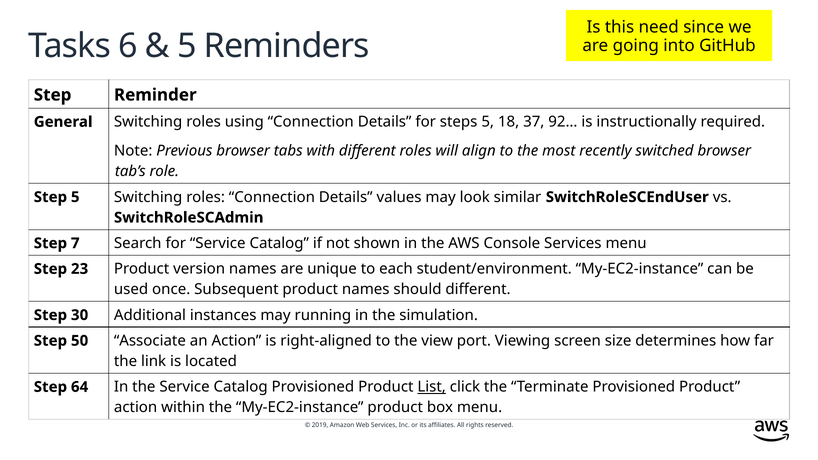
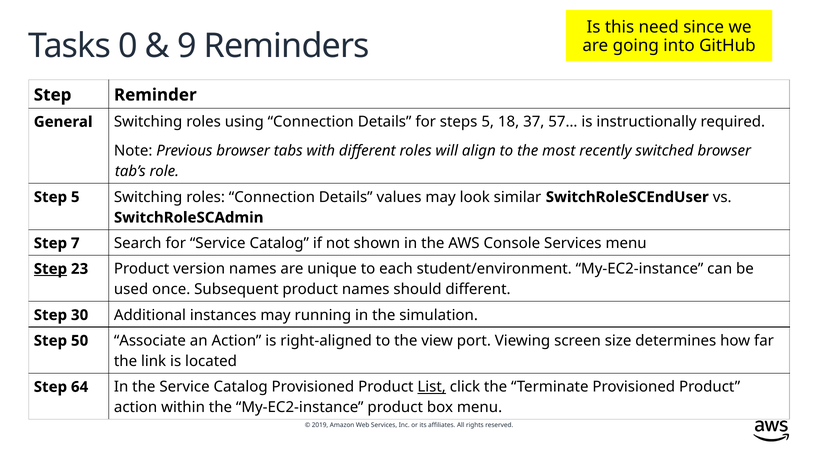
6: 6 -> 0
5 at (187, 46): 5 -> 9
92…: 92… -> 57…
Step at (50, 269) underline: none -> present
